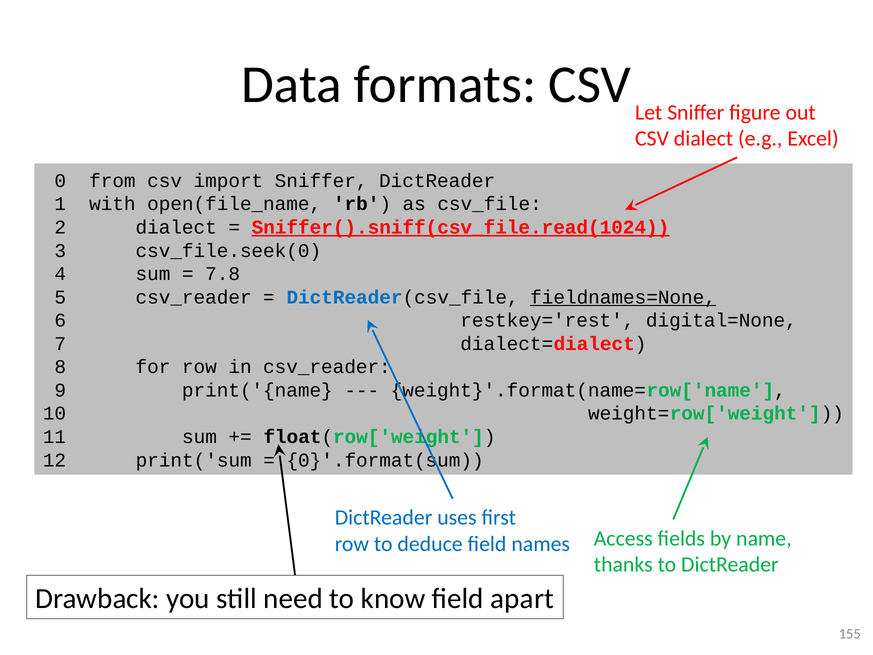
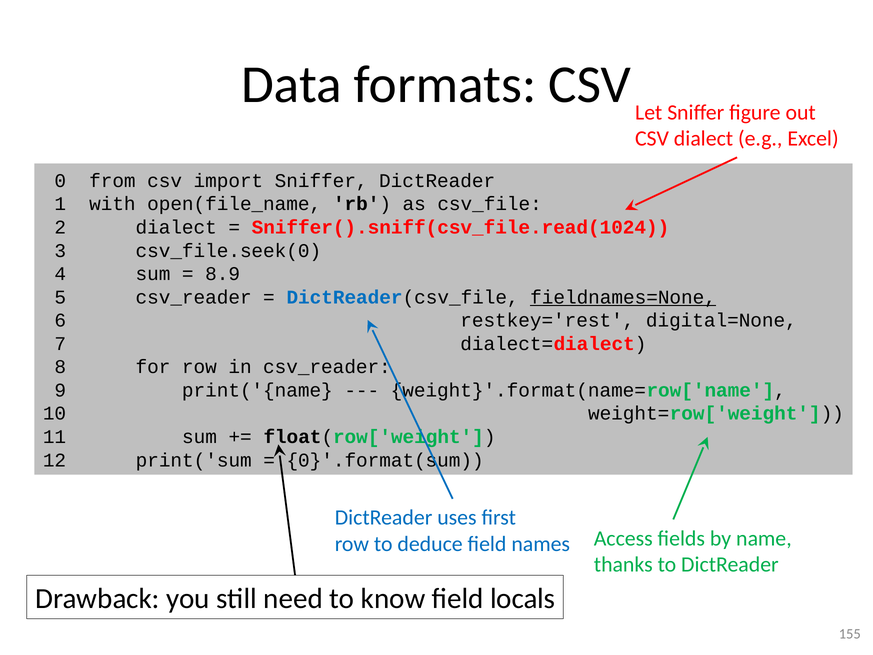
Sniffer().sniff(csv_file.read(1024 underline: present -> none
7.8: 7.8 -> 8.9
apart: apart -> locals
